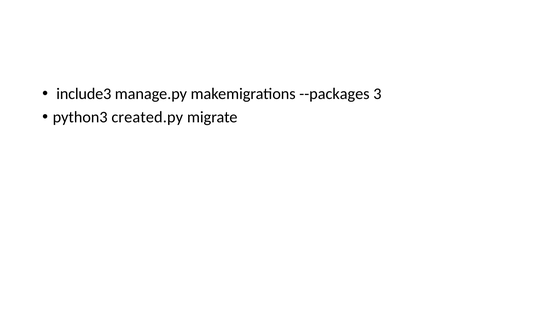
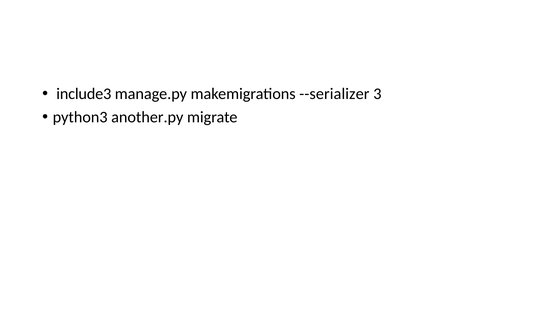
--packages: --packages -> --serializer
created.py: created.py -> another.py
